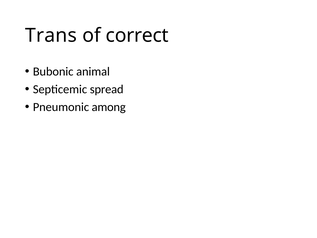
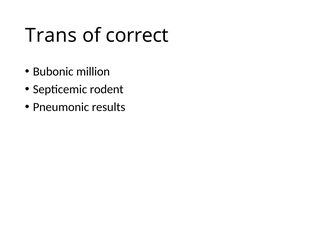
animal: animal -> million
spread: spread -> rodent
among: among -> results
